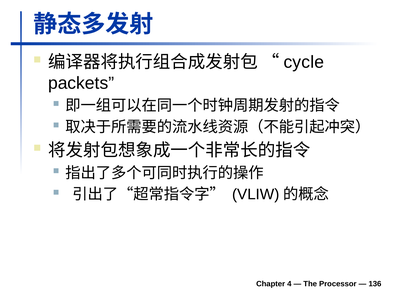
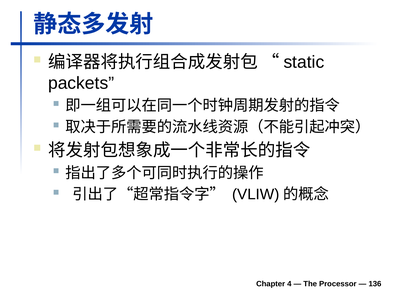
cycle: cycle -> static
